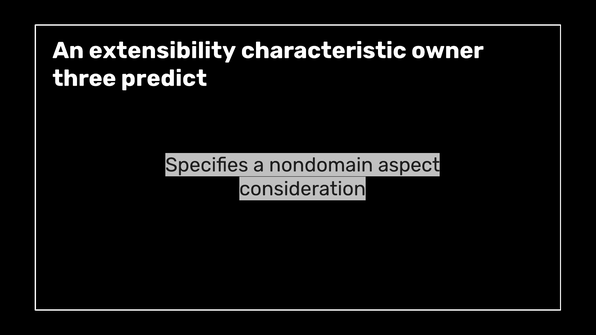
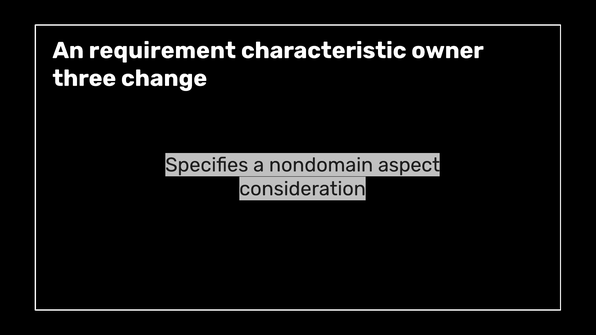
extensibility: extensibility -> requirement
predict: predict -> change
